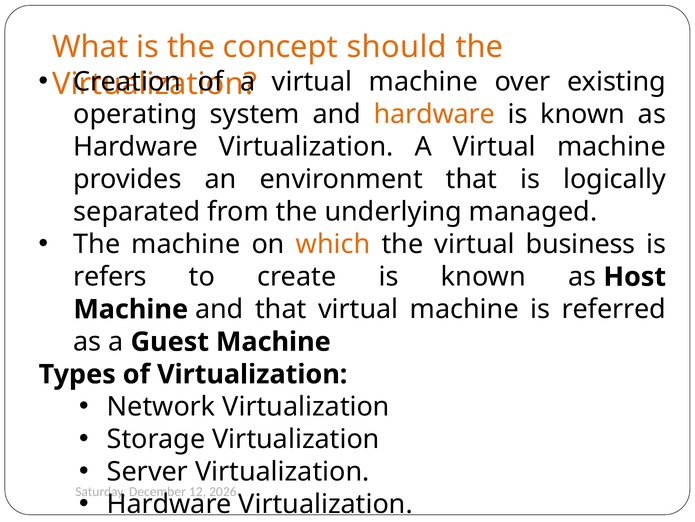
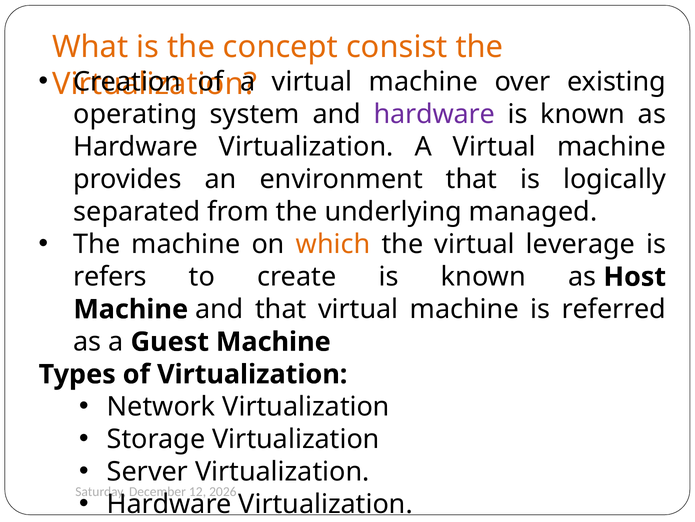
should: should -> consist
hardware at (434, 114) colour: orange -> purple
business: business -> leverage
